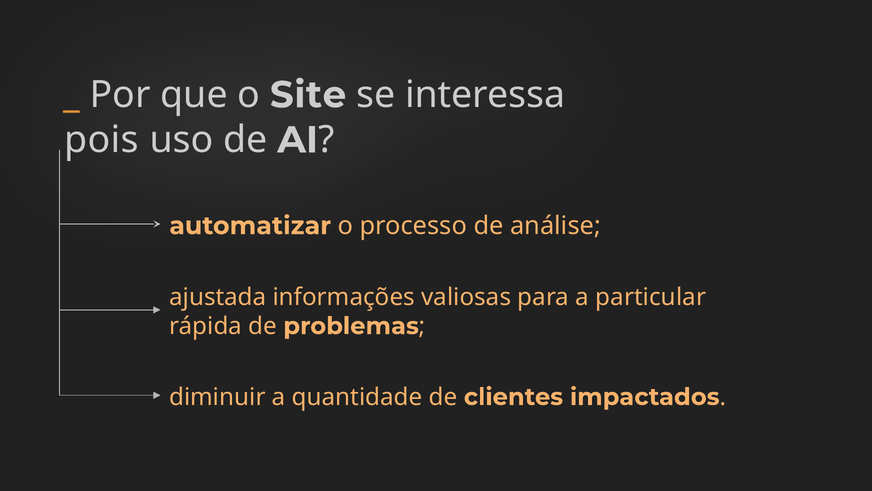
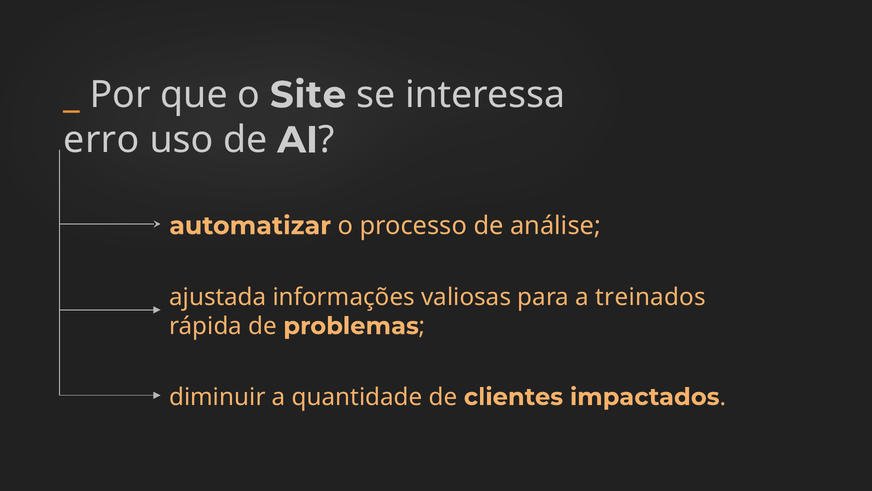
pois: pois -> erro
particular: particular -> treinados
